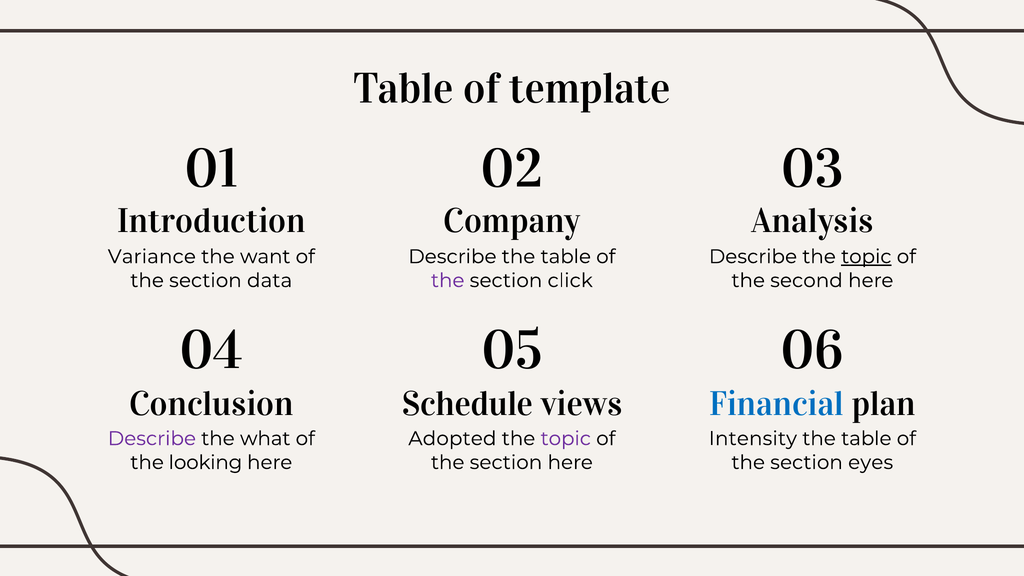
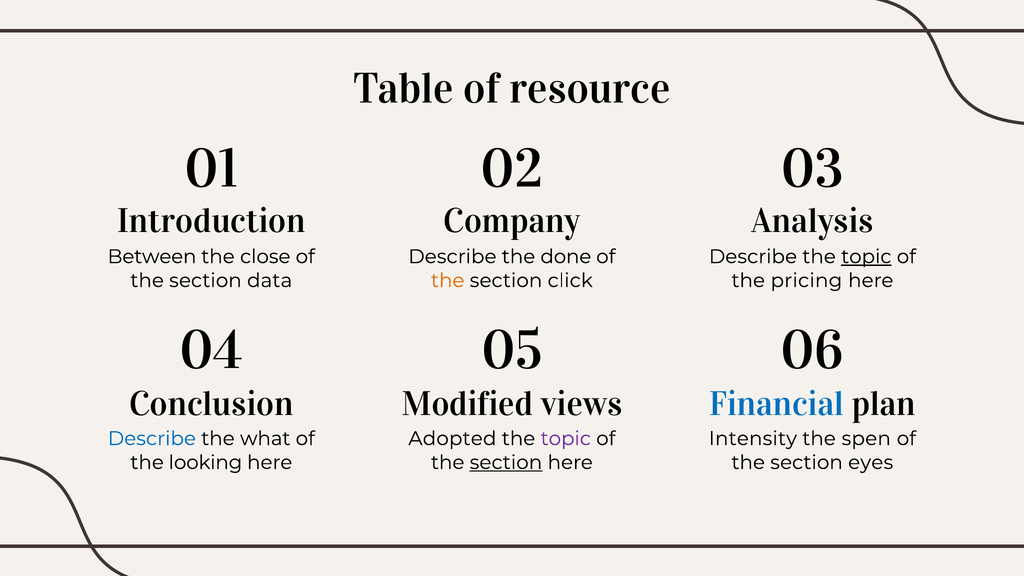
template: template -> resource
Variance: Variance -> Between
want: want -> close
Describe the table: table -> done
the at (448, 281) colour: purple -> orange
second: second -> pricing
Schedule: Schedule -> Modified
Describe at (152, 439) colour: purple -> blue
table at (866, 439): table -> spen
section at (506, 462) underline: none -> present
